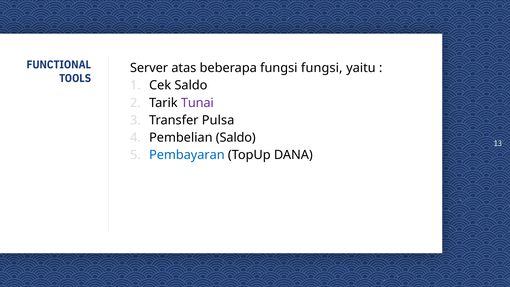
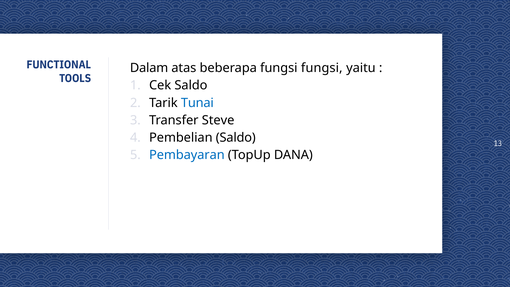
Server: Server -> Dalam
Tunai colour: purple -> blue
Pulsa: Pulsa -> Steve
